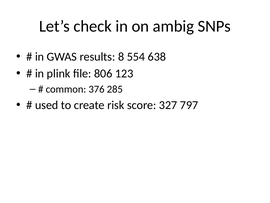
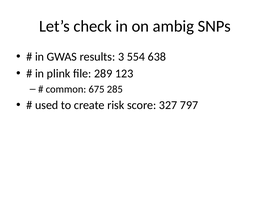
8: 8 -> 3
806: 806 -> 289
376: 376 -> 675
